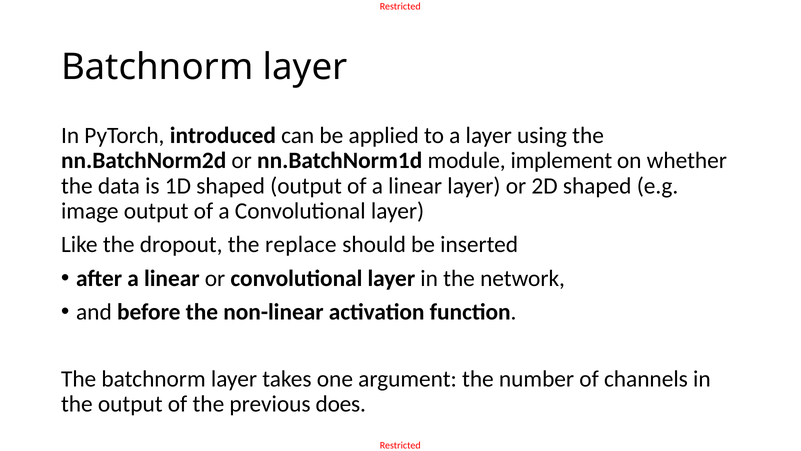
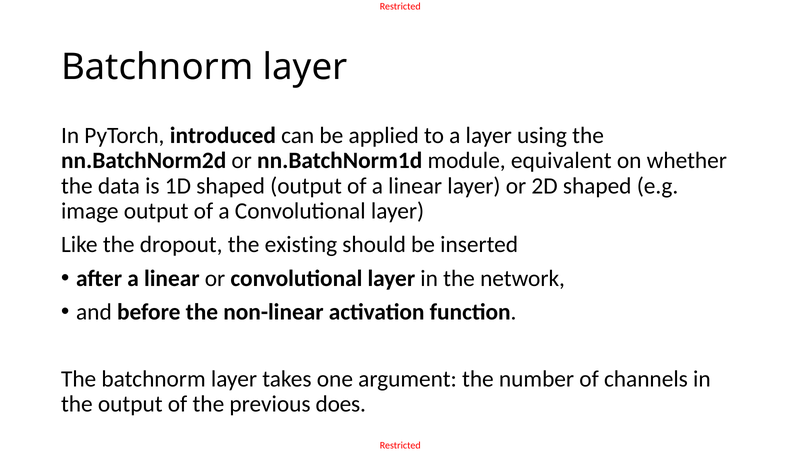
implement: implement -> equivalent
replace: replace -> existing
